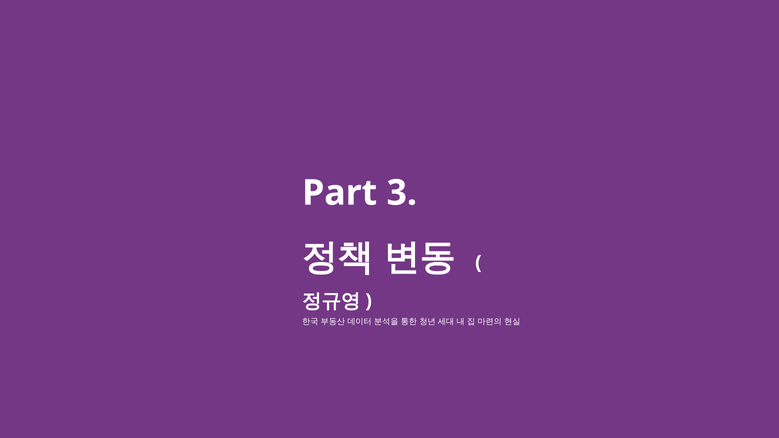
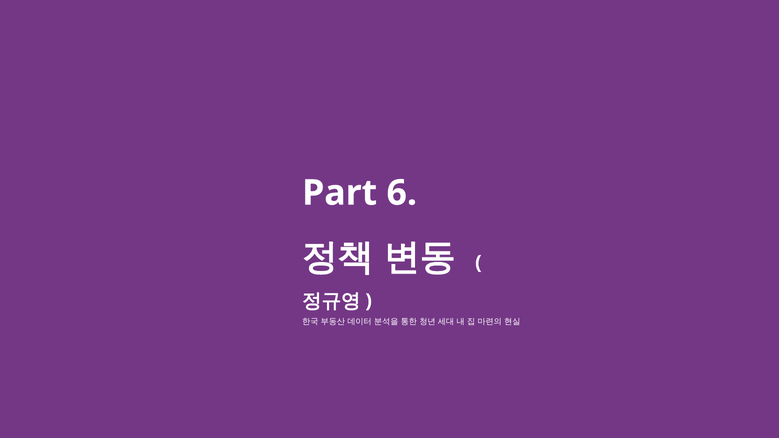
3: 3 -> 6
